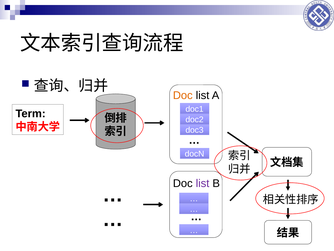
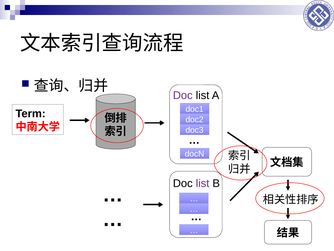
Doc at (183, 95) colour: orange -> purple
